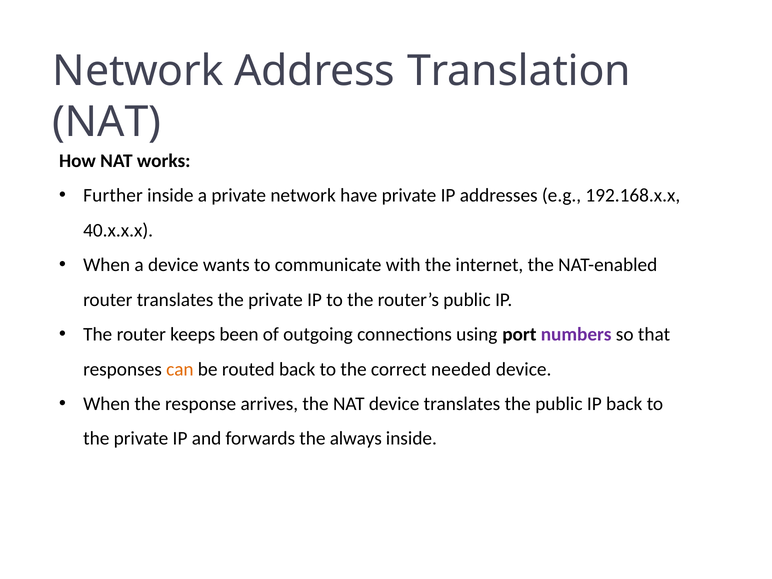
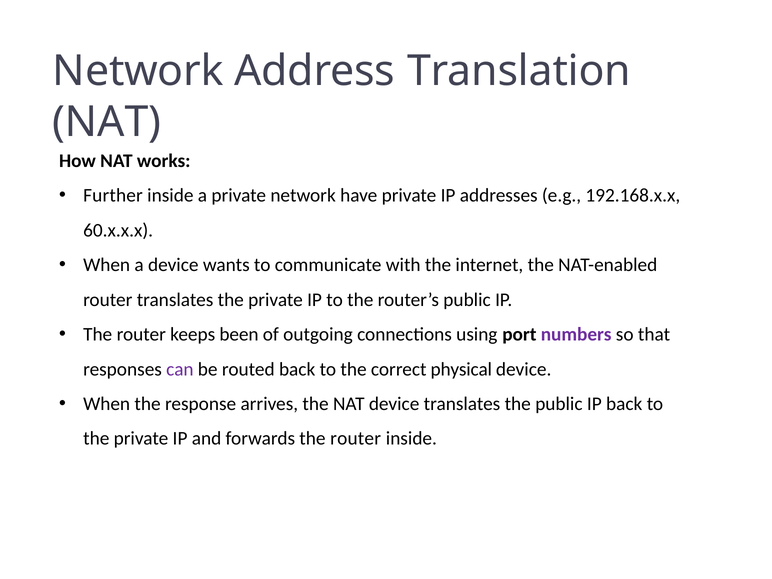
40.x.x.x: 40.x.x.x -> 60.x.x.x
can colour: orange -> purple
needed: needed -> physical
forwards the always: always -> router
